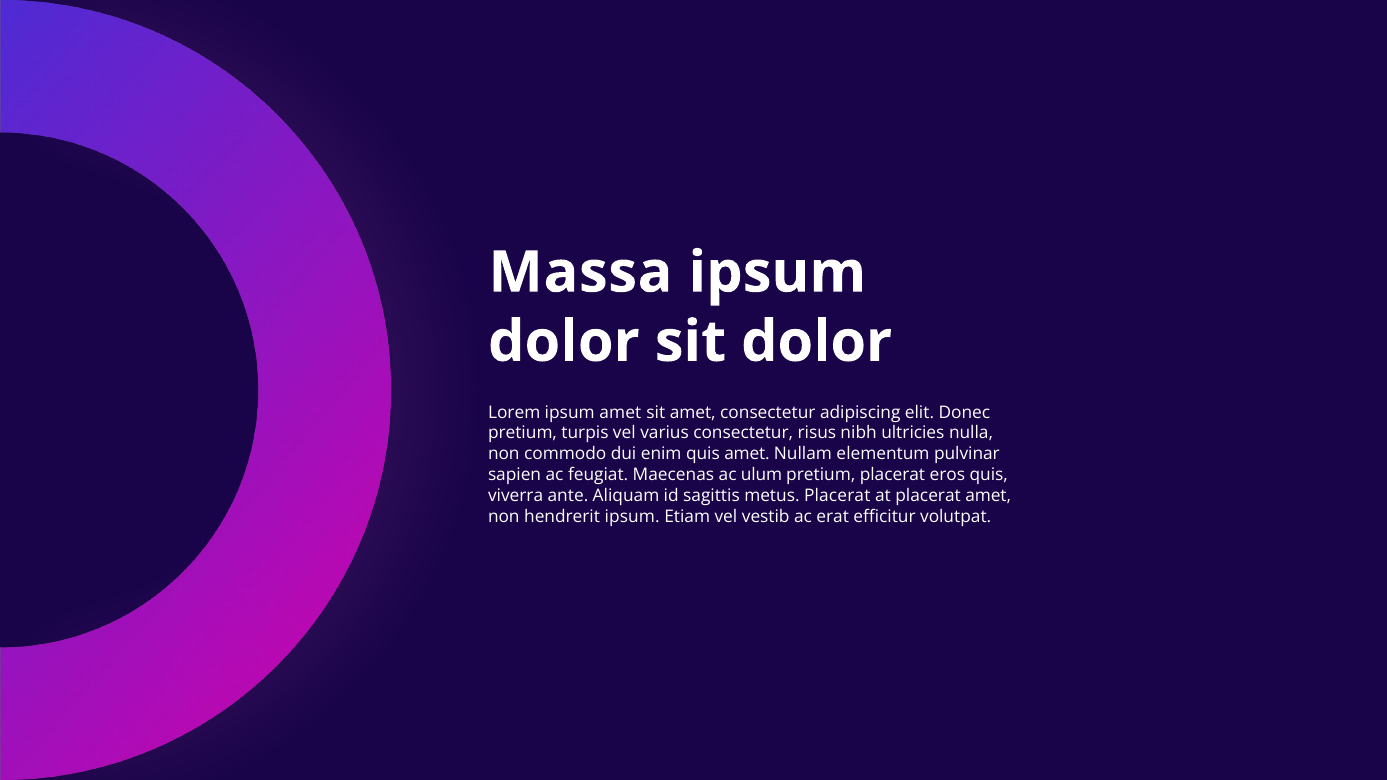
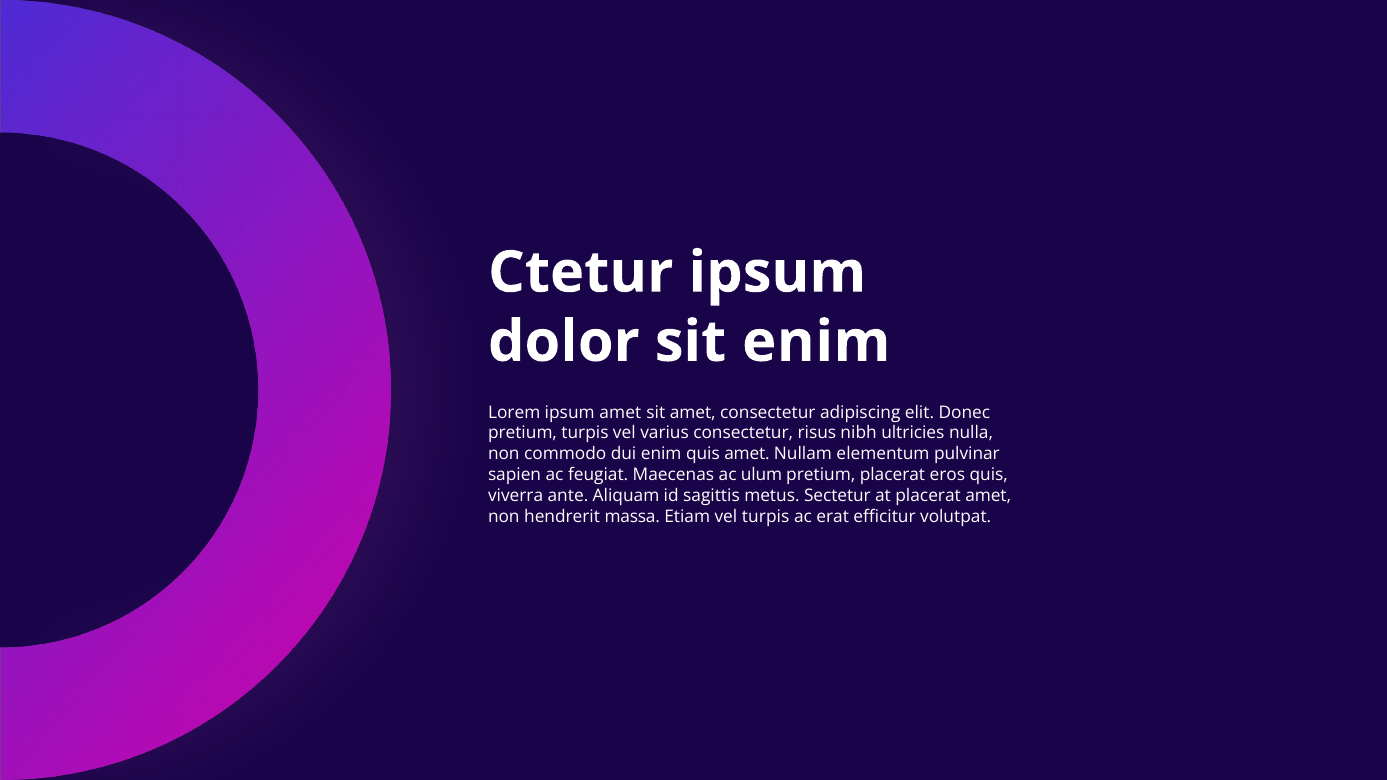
Massa: Massa -> Ctetur
sit dolor: dolor -> enim
metus Placerat: Placerat -> Sectetur
hendrerit ipsum: ipsum -> massa
vel vestib: vestib -> turpis
